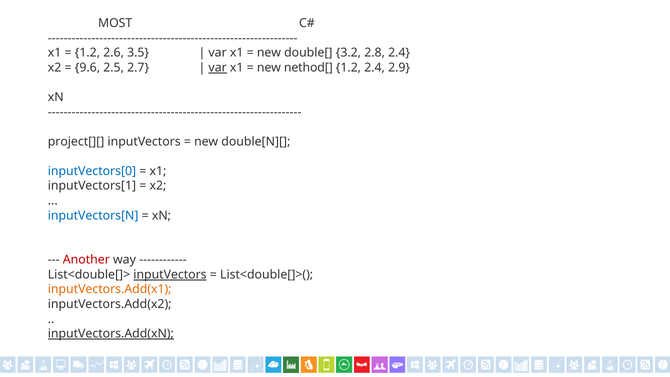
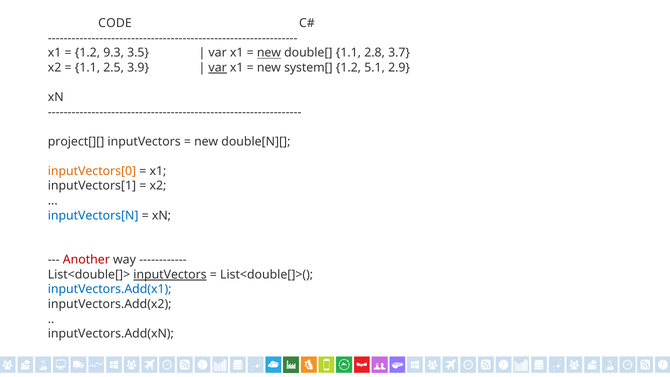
MOST: MOST -> CODE
2.6: 2.6 -> 9.3
new at (269, 53) underline: none -> present
double[ 3.2: 3.2 -> 1.1
2.8 2.4: 2.4 -> 3.7
9.6 at (87, 68): 9.6 -> 1.1
2.7: 2.7 -> 3.9
nethod[: nethod[ -> system[
1.2 2.4: 2.4 -> 5.1
inputVectors[0 colour: blue -> orange
inputVectors.Add(x1 colour: orange -> blue
inputVectors.Add(xN underline: present -> none
